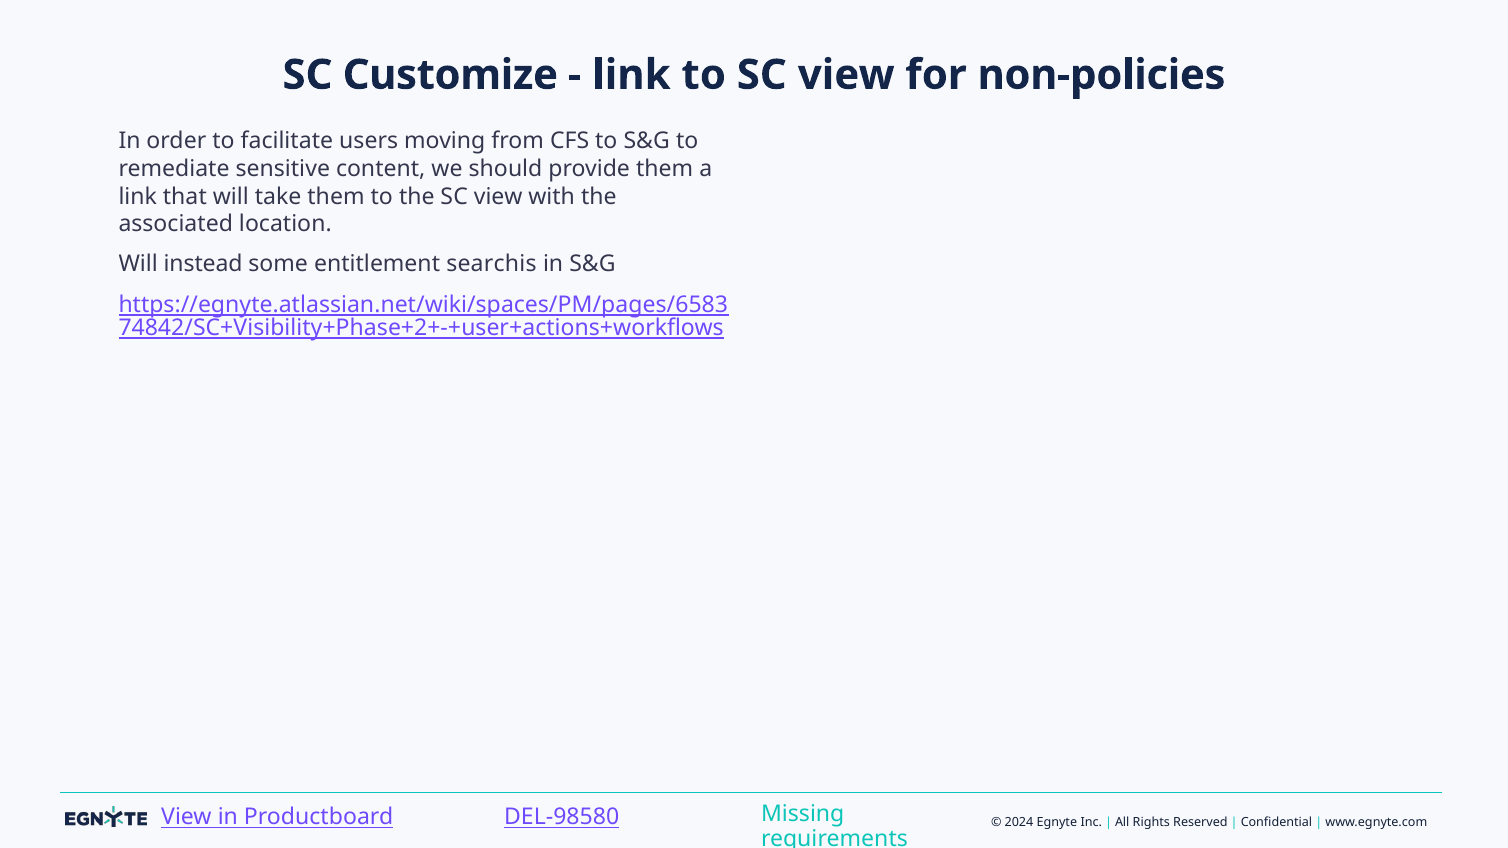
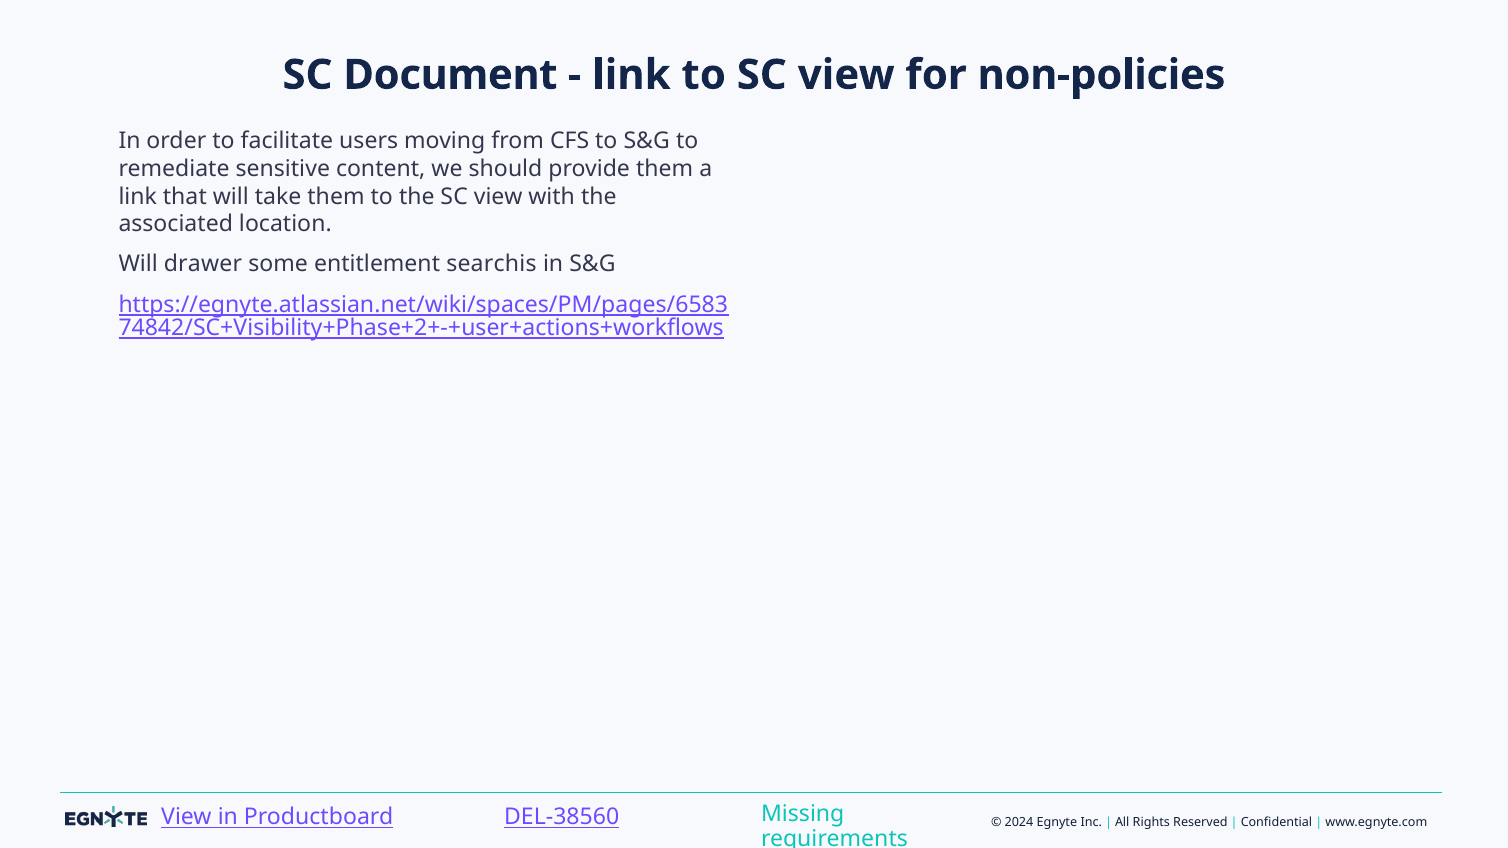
Customize: Customize -> Document
instead: instead -> drawer
DEL-98580: DEL-98580 -> DEL-38560
